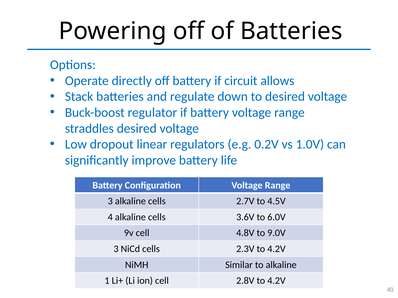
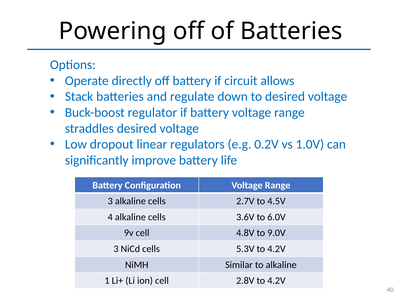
2.3V: 2.3V -> 5.3V
